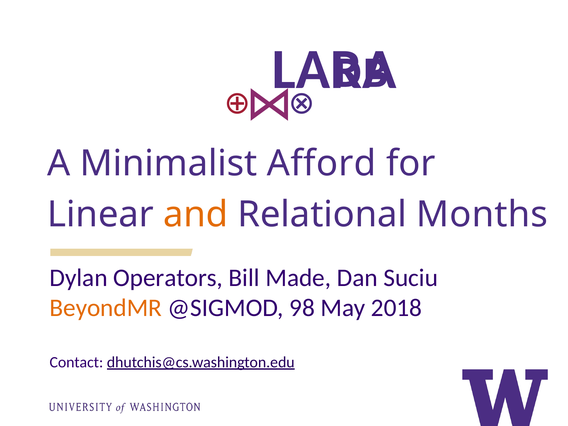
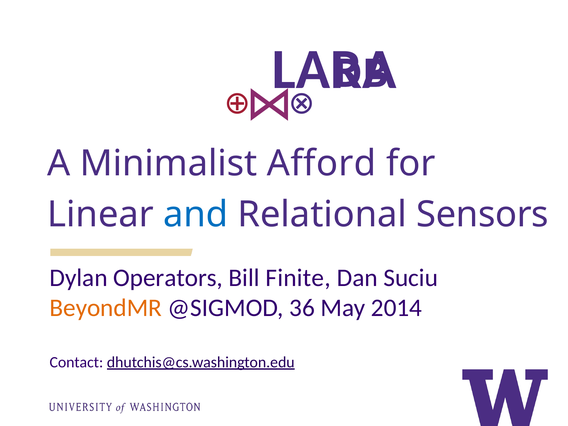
and colour: orange -> blue
Months: Months -> Sensors
Made: Made -> Finite
98: 98 -> 36
2018: 2018 -> 2014
